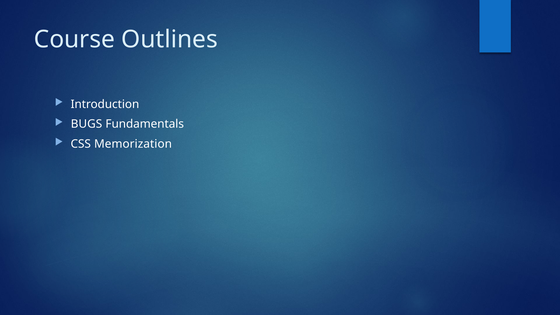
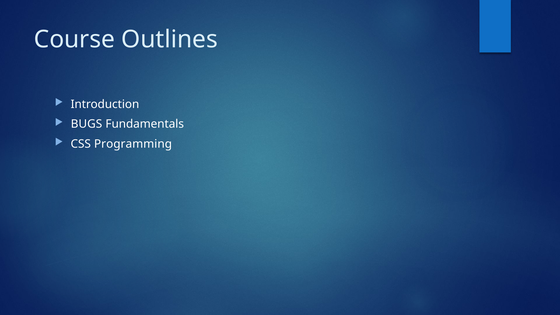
Memorization: Memorization -> Programming
